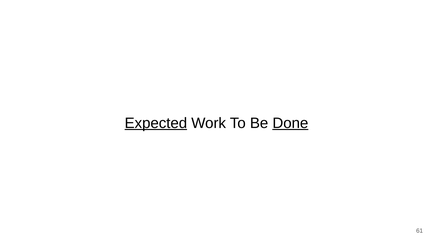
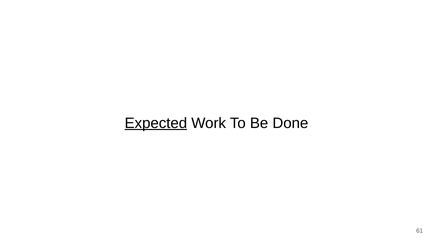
Done underline: present -> none
